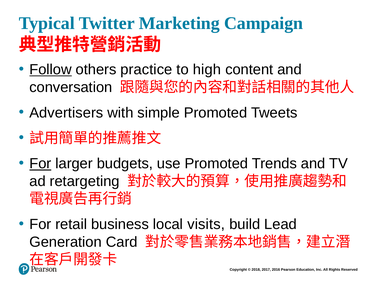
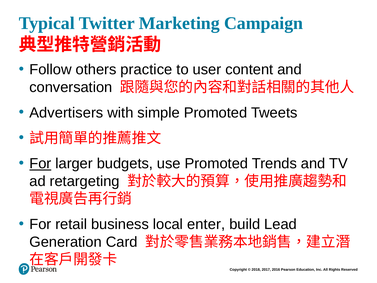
Follow underline: present -> none
high: high -> user
visits: visits -> enter
